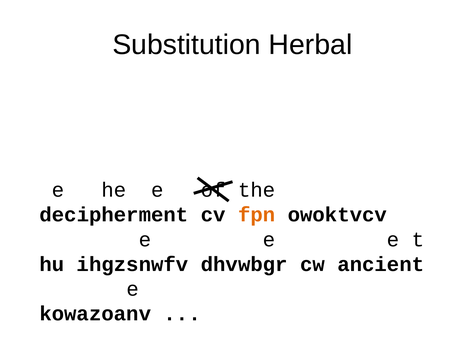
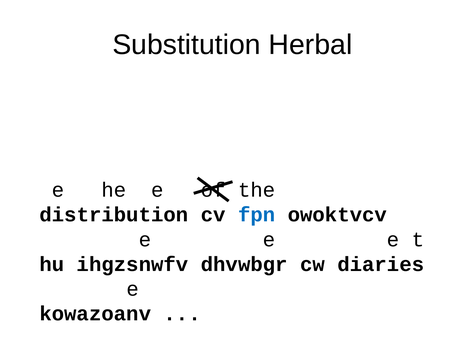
decipherment: decipherment -> distribution
fpn colour: orange -> blue
ancient: ancient -> diaries
